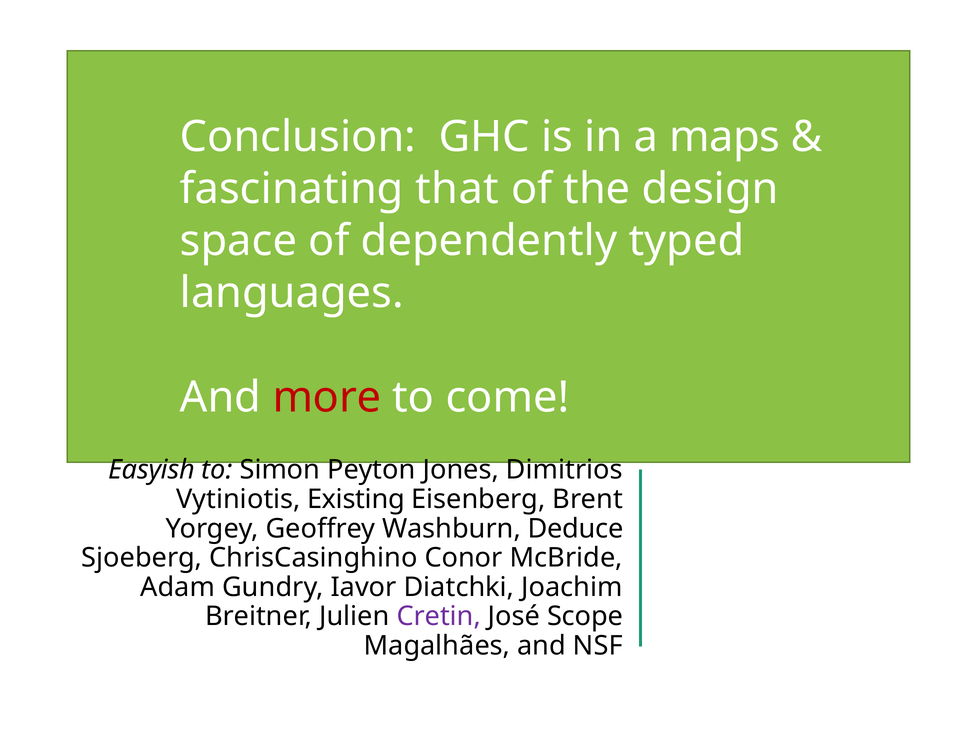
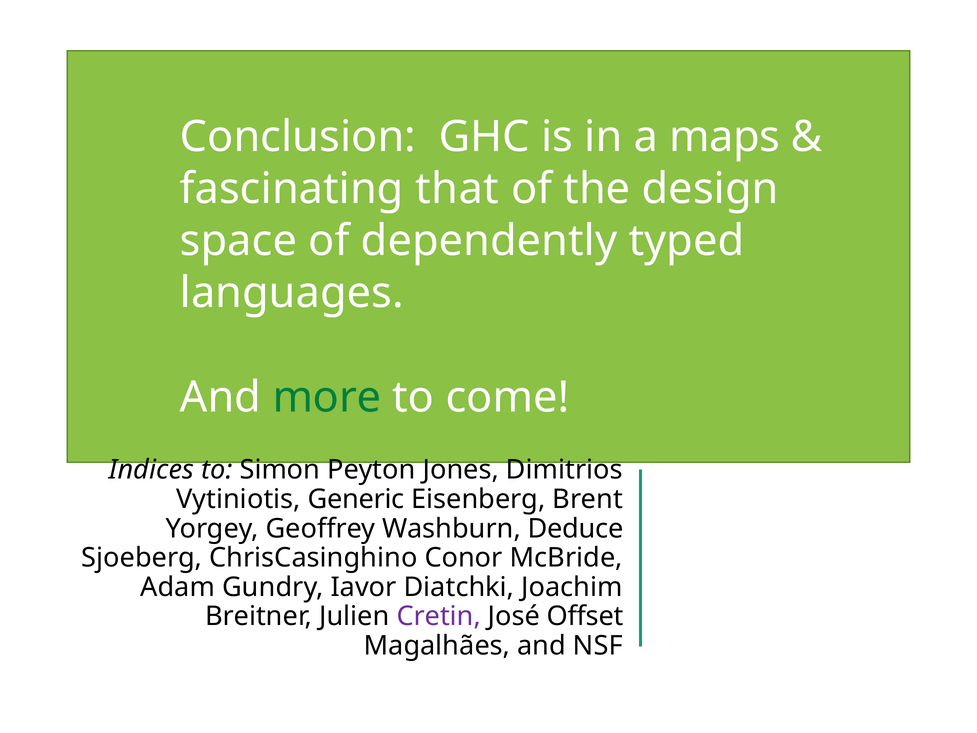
more colour: red -> green
Easyish: Easyish -> Indices
Existing: Existing -> Generic
Scope: Scope -> Offset
